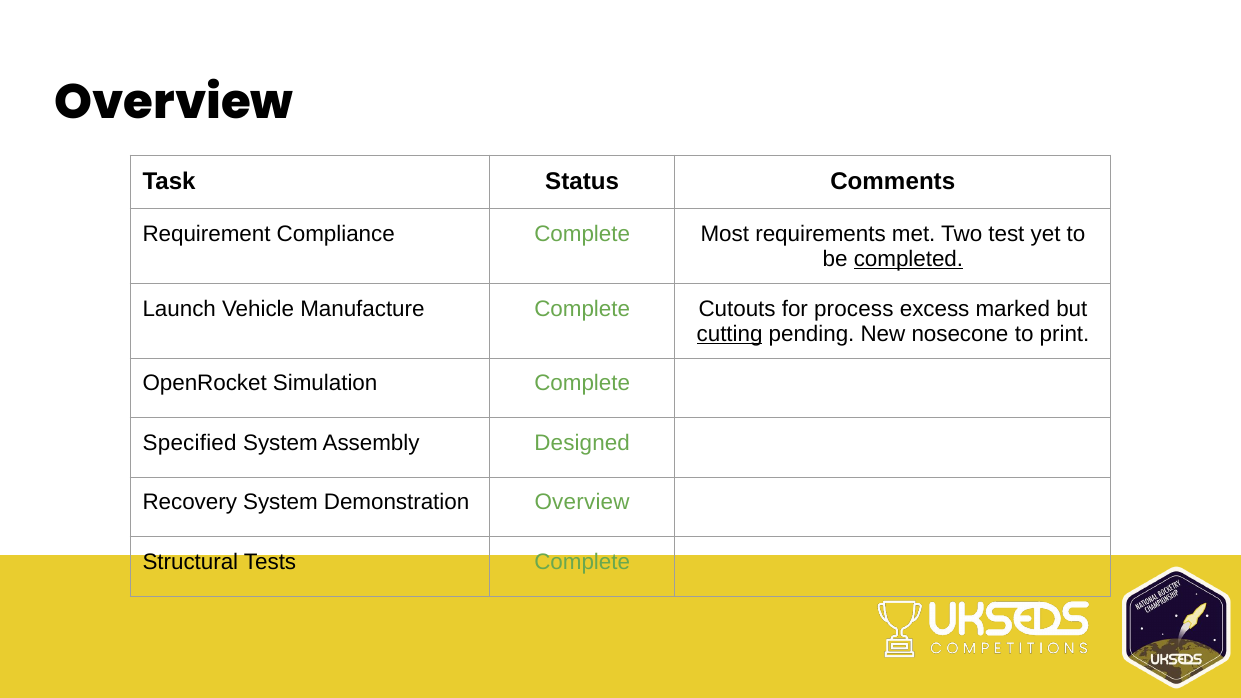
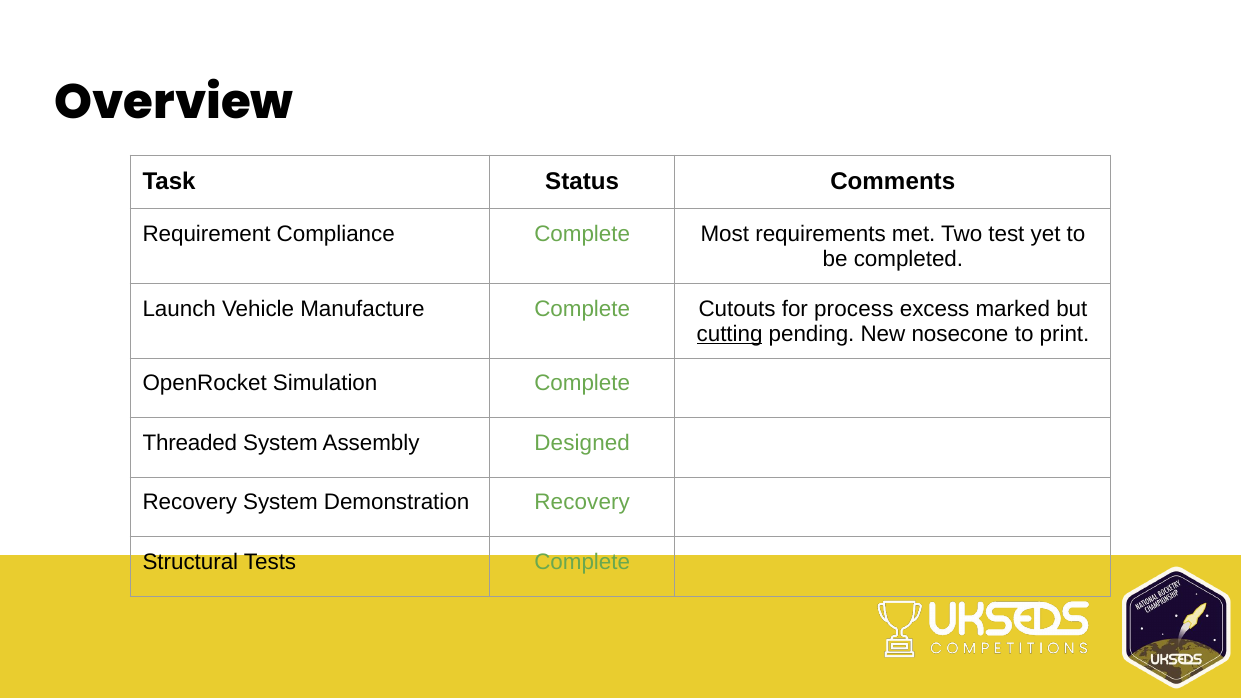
completed underline: present -> none
Specified: Specified -> Threaded
Demonstration Overview: Overview -> Recovery
